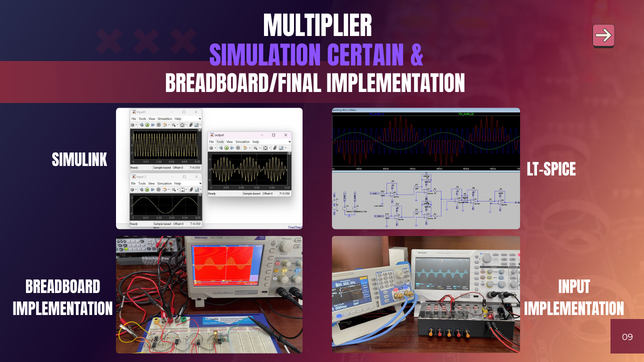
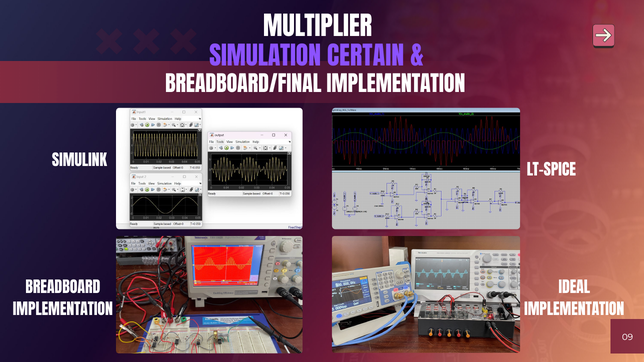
INPUT: INPUT -> IDEAL
